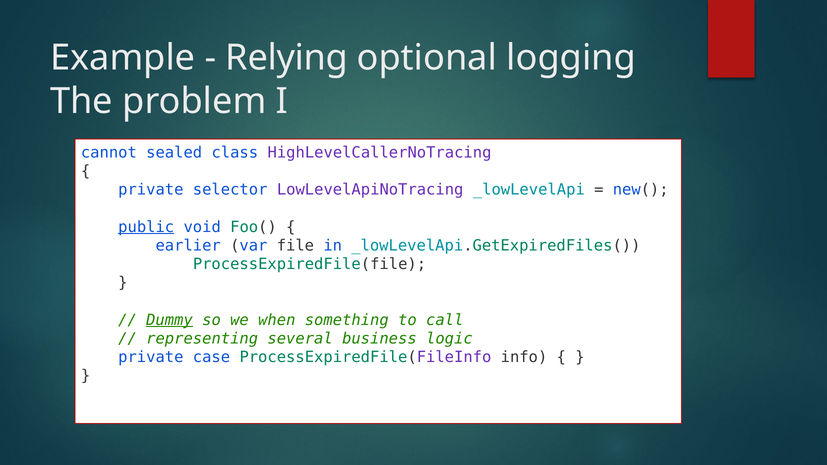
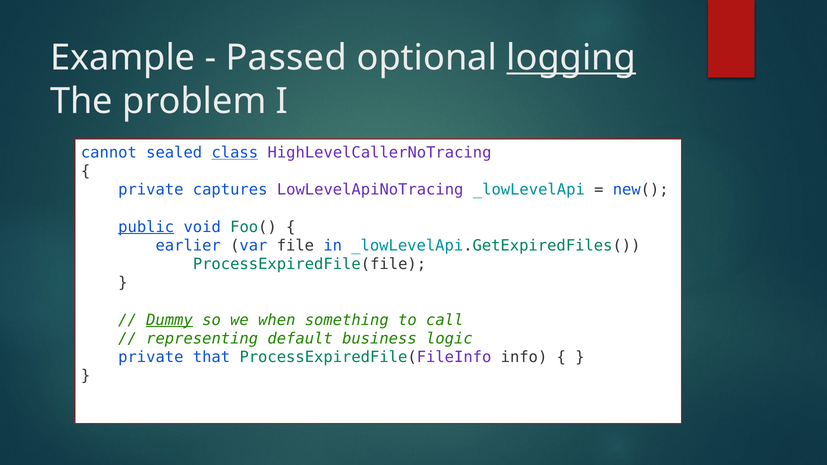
Relying: Relying -> Passed
logging underline: none -> present
class underline: none -> present
selector: selector -> captures
several: several -> default
case: case -> that
